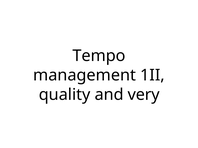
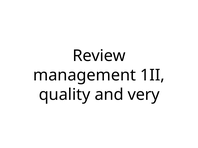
Tempo: Tempo -> Review
